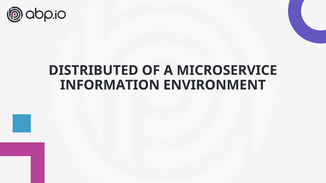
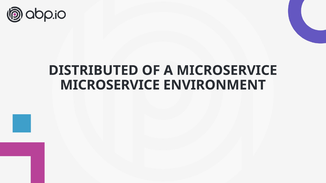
INFORMATION at (110, 85): INFORMATION -> MICROSERVICE
